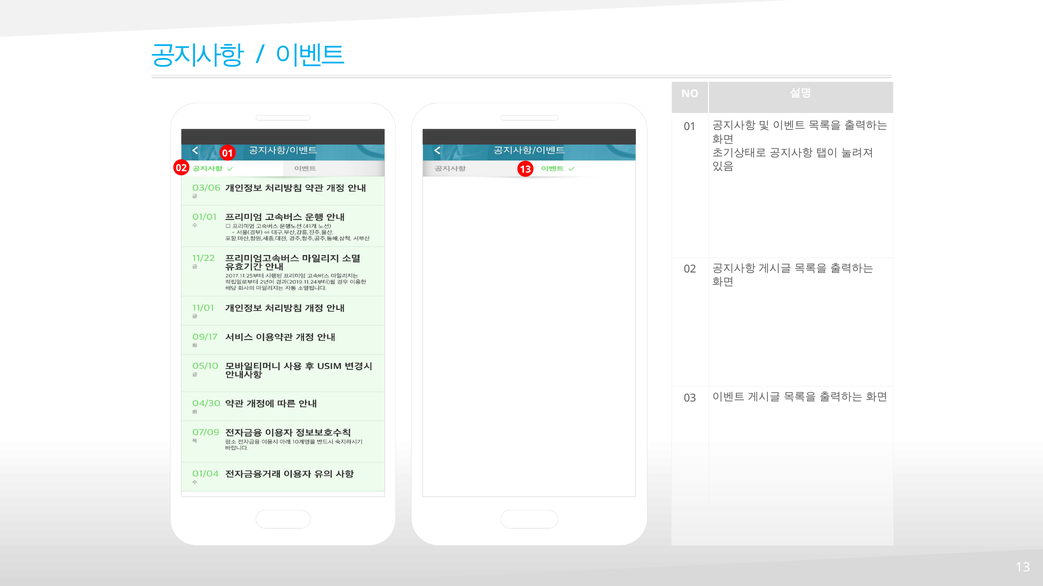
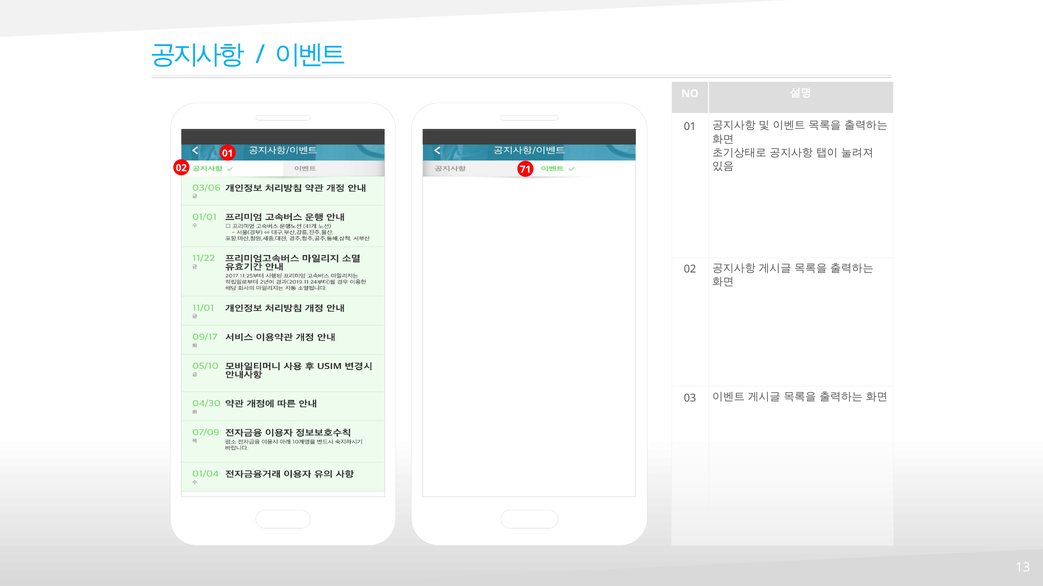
02 13: 13 -> 71
